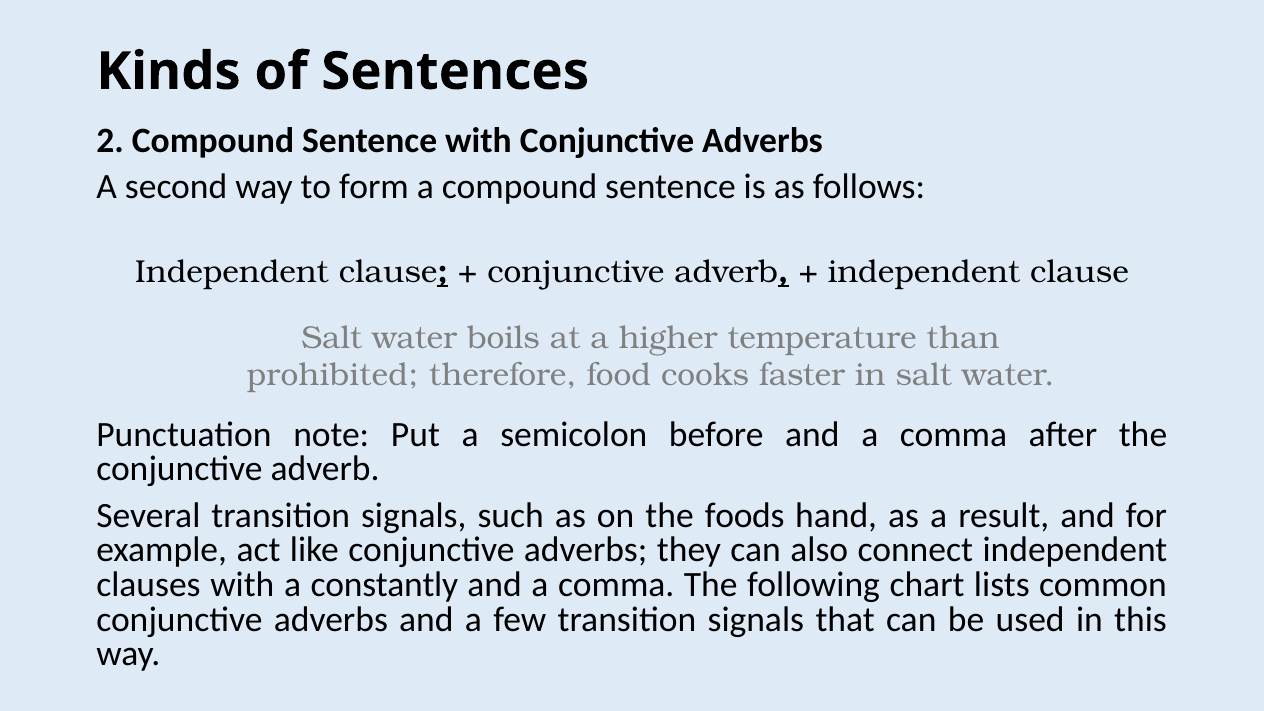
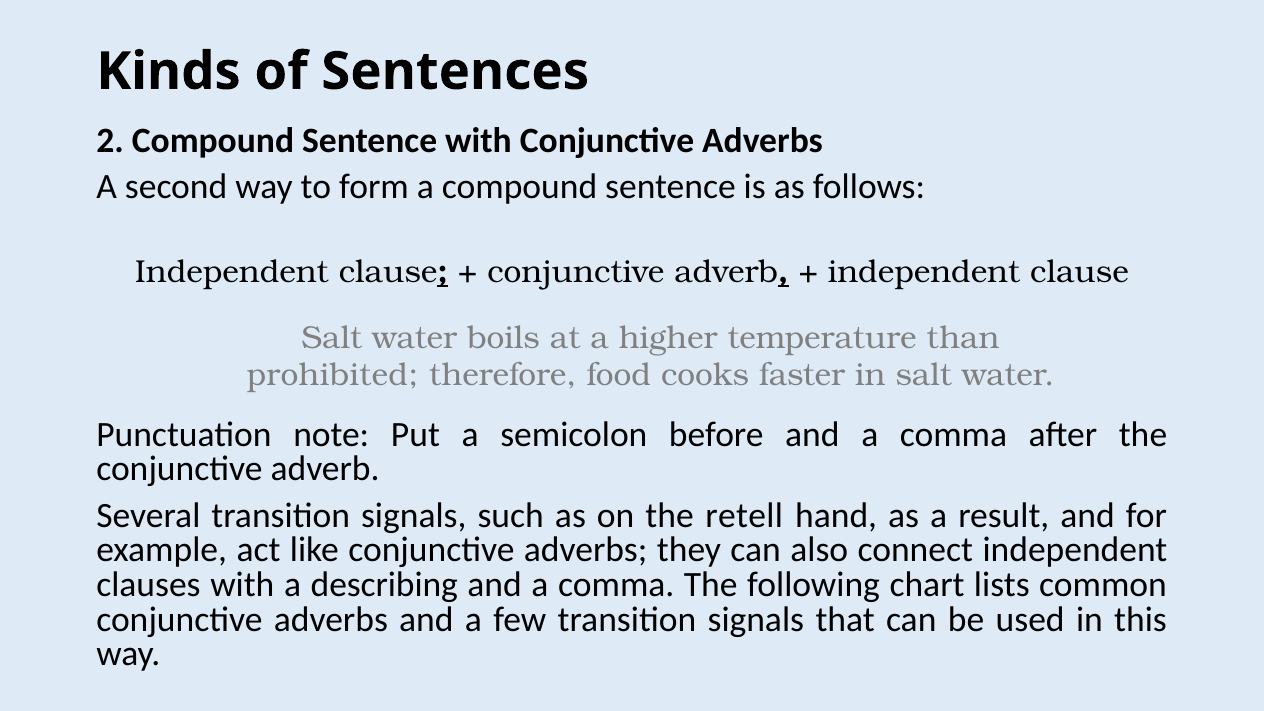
foods: foods -> retell
constantly: constantly -> describing
